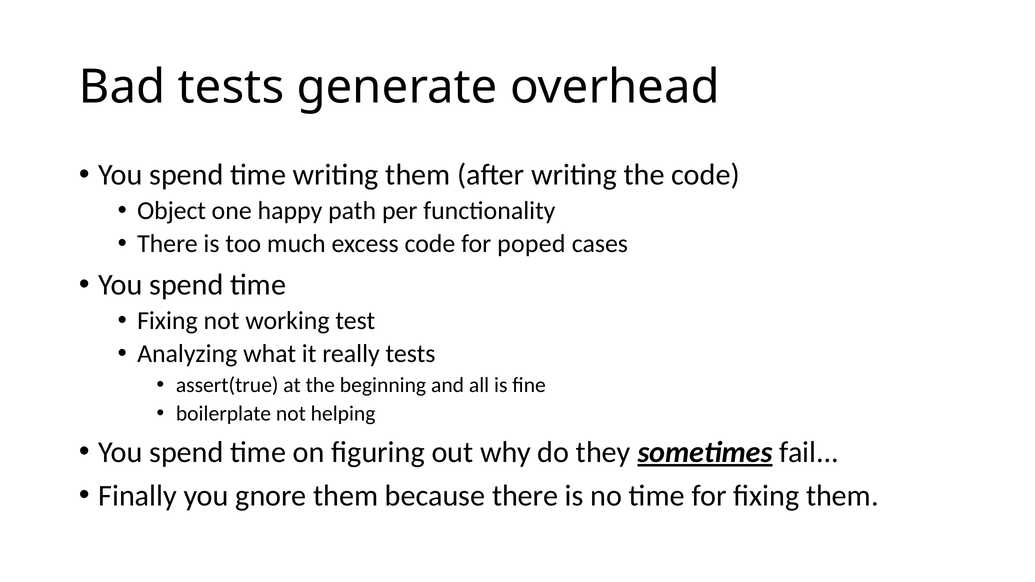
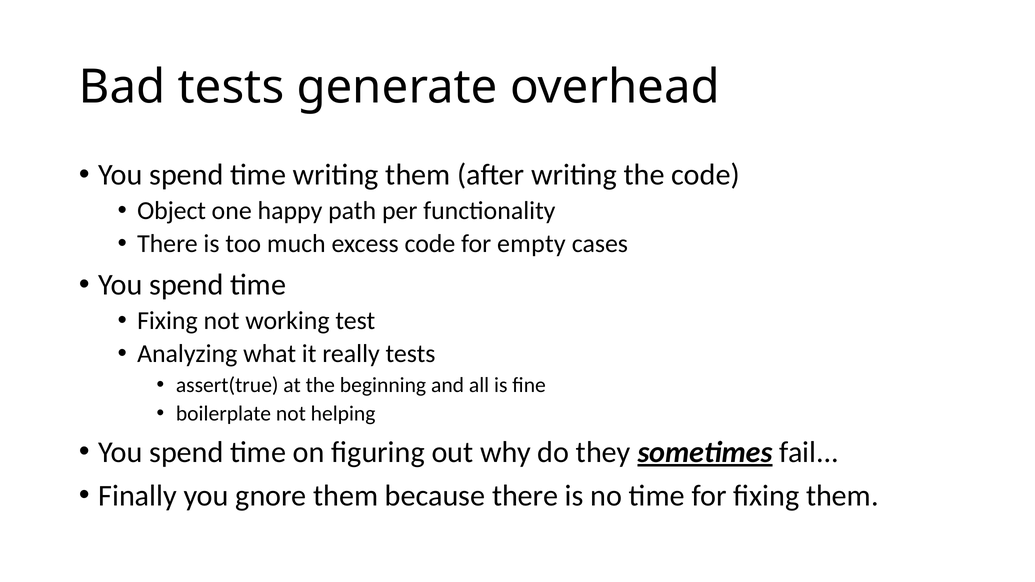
poped: poped -> empty
